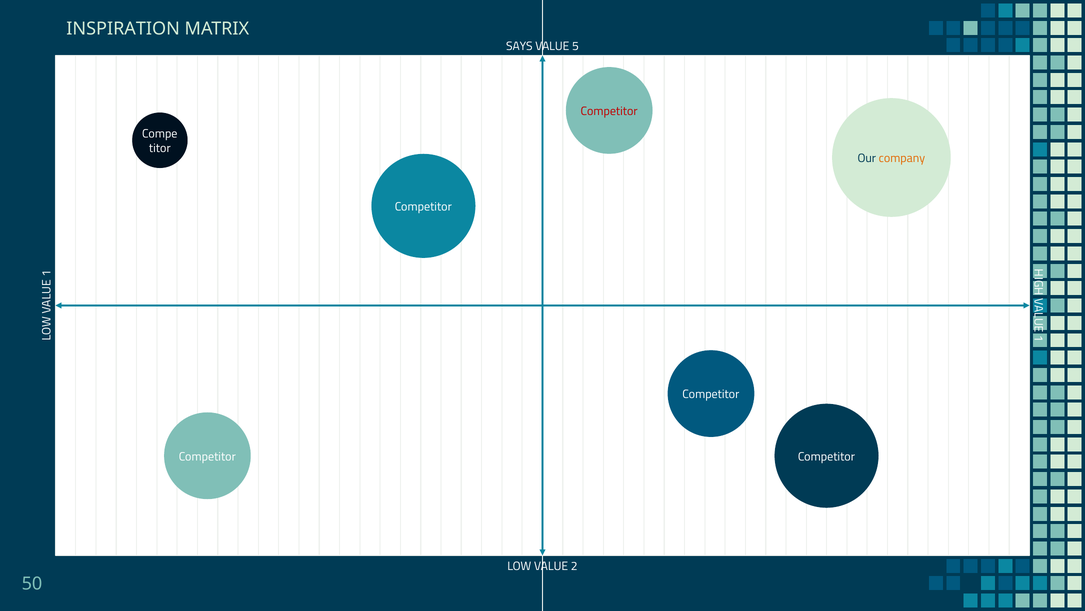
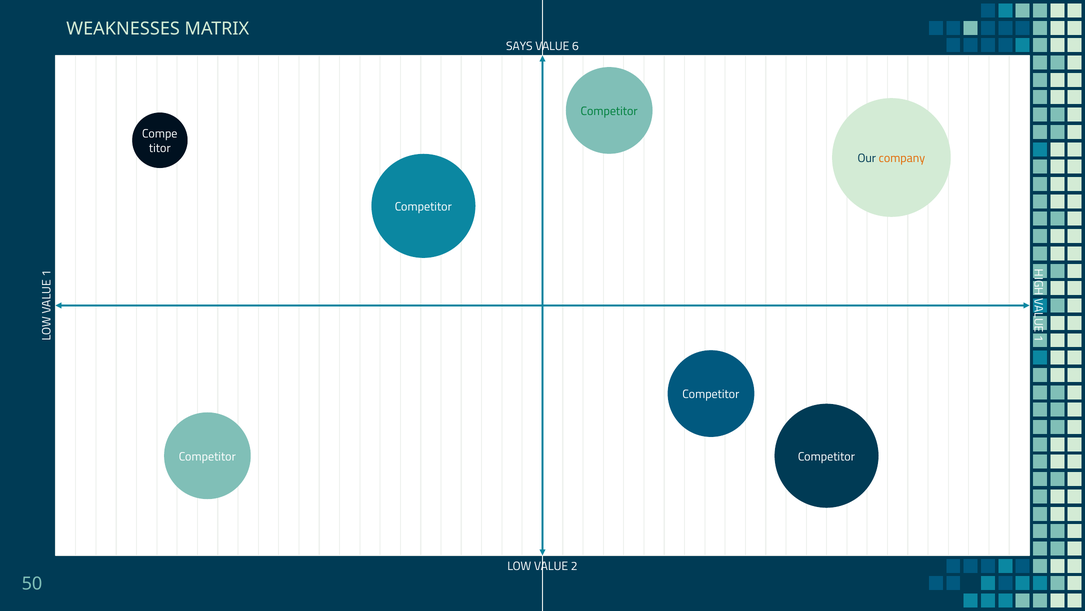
INSPIRATION: INSPIRATION -> WEAKNESSES
5: 5 -> 6
Competitor at (609, 111) colour: red -> green
